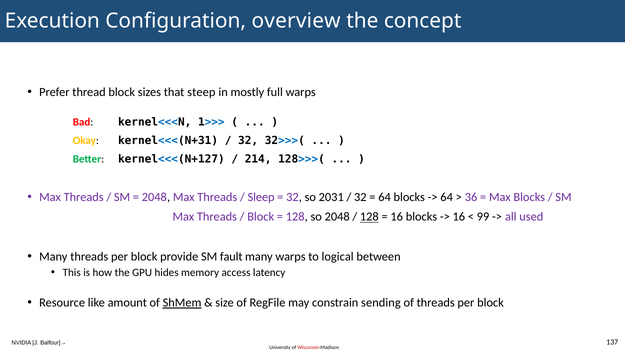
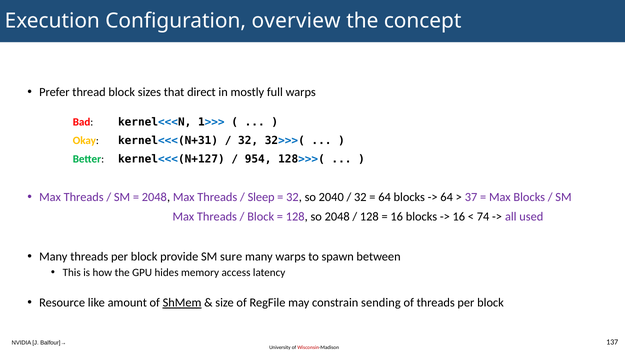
steep: steep -> direct
214: 214 -> 954
2031: 2031 -> 2040
36: 36 -> 37
128 at (369, 217) underline: present -> none
99: 99 -> 74
fault: fault -> sure
logical: logical -> spawn
